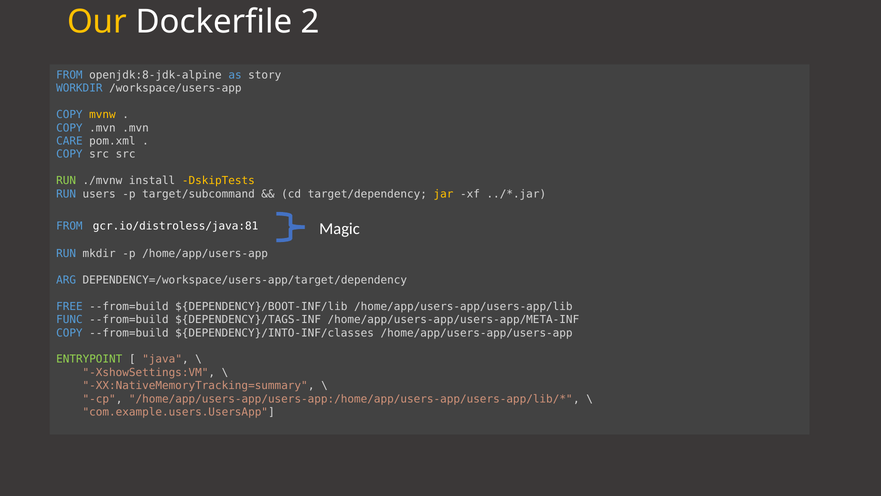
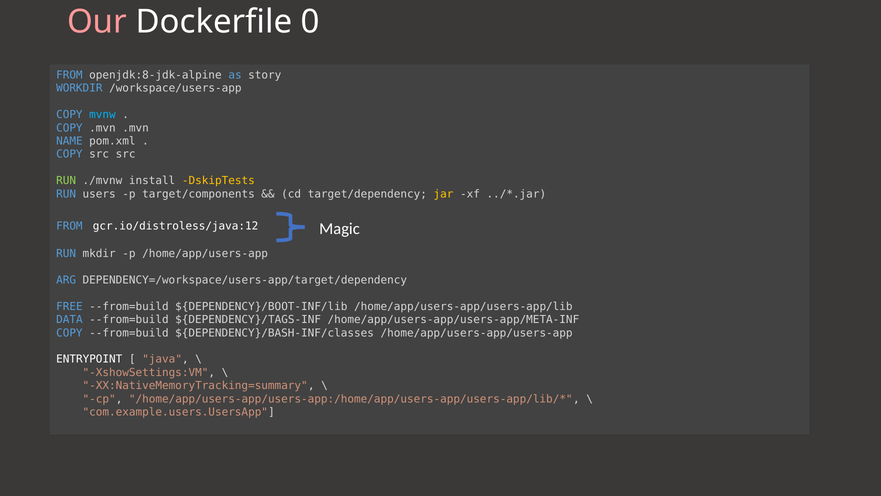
Our colour: yellow -> pink
2: 2 -> 0
mvnw colour: yellow -> light blue
CARE: CARE -> NAME
target/subcommand: target/subcommand -> target/components
gcr.io/distroless/java:81: gcr.io/distroless/java:81 -> gcr.io/distroless/java:12
FUNC: FUNC -> DATA
${DEPENDENCY}/INTO-INF/classes: ${DEPENDENCY}/INTO-INF/classes -> ${DEPENDENCY}/BASH-INF/classes
ENTRYPOINT colour: light green -> white
